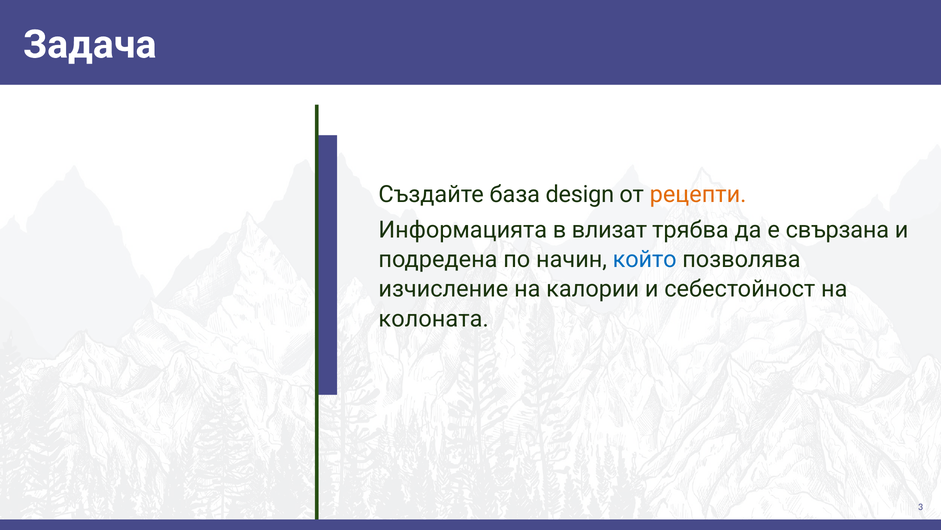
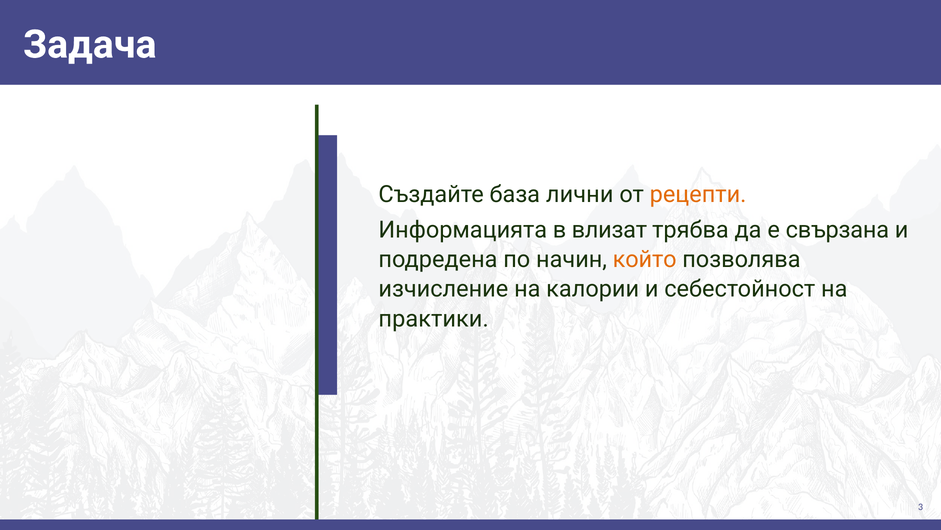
design: design -> лични
който colour: blue -> orange
колоната: колоната -> практики
